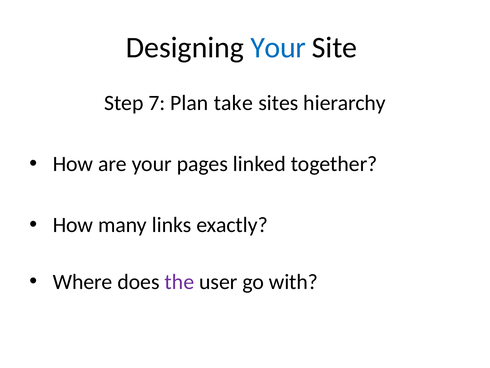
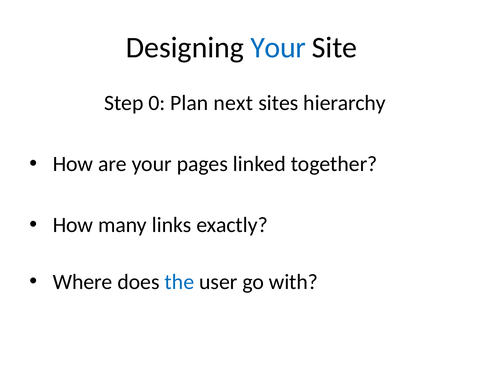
7: 7 -> 0
take: take -> next
the colour: purple -> blue
